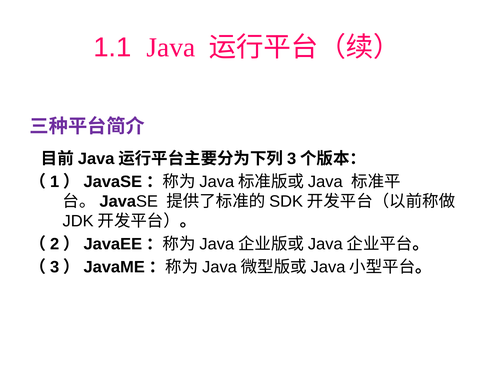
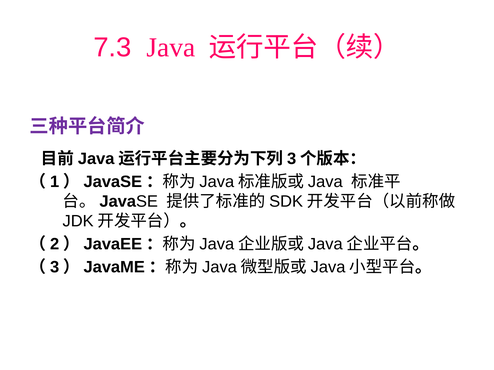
1.1: 1.1 -> 7.3
